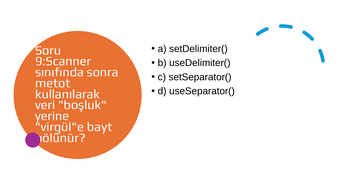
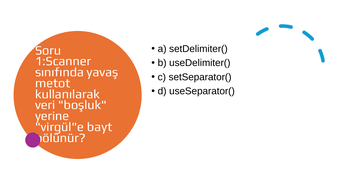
9:Scanner: 9:Scanner -> 1:Scanner
sonra: sonra -> yavaş
